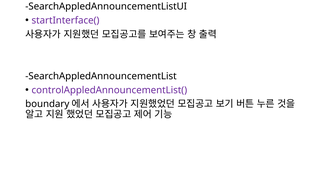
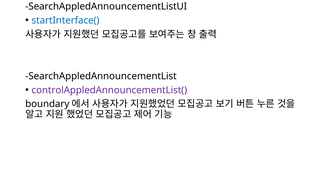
startInterface( colour: purple -> blue
